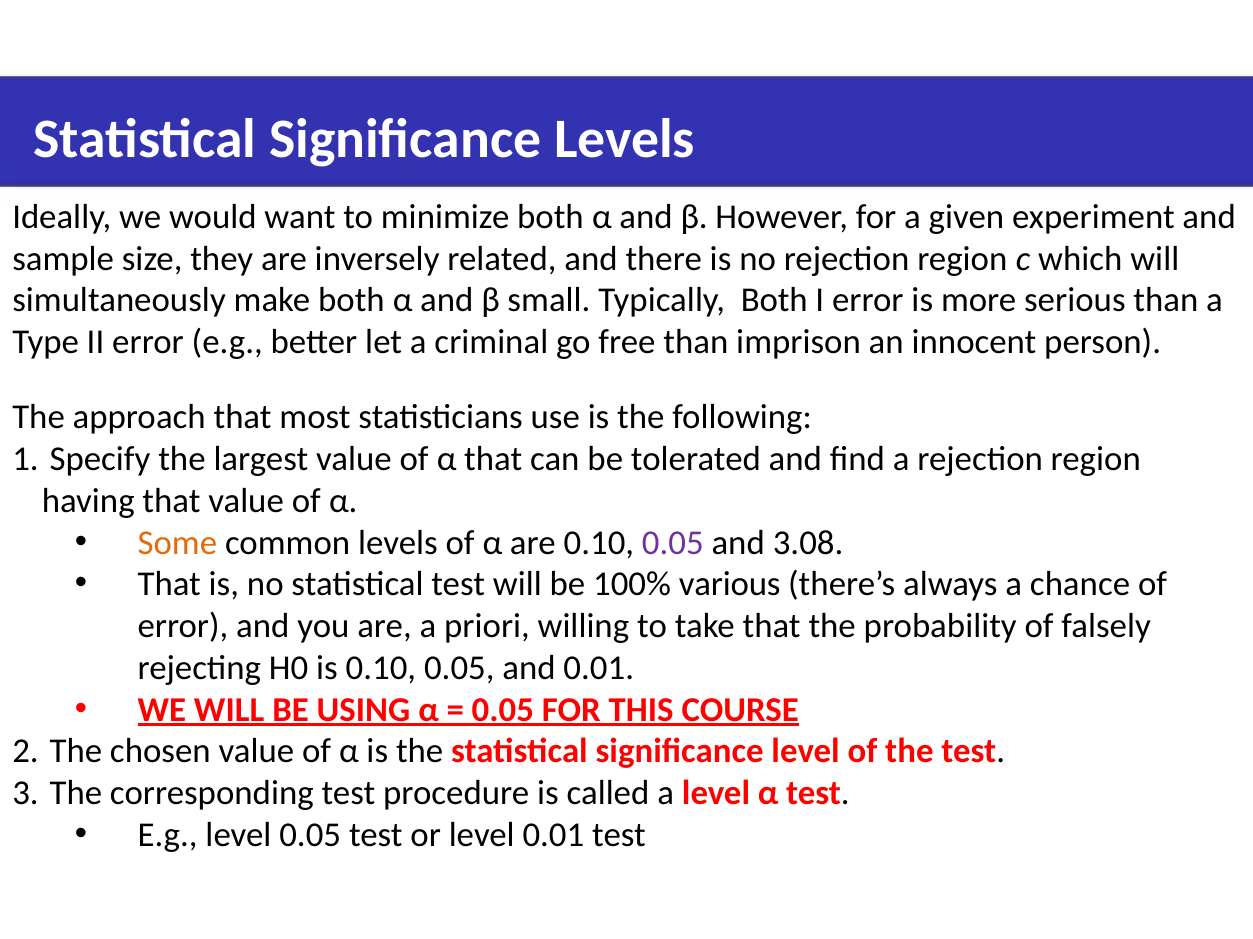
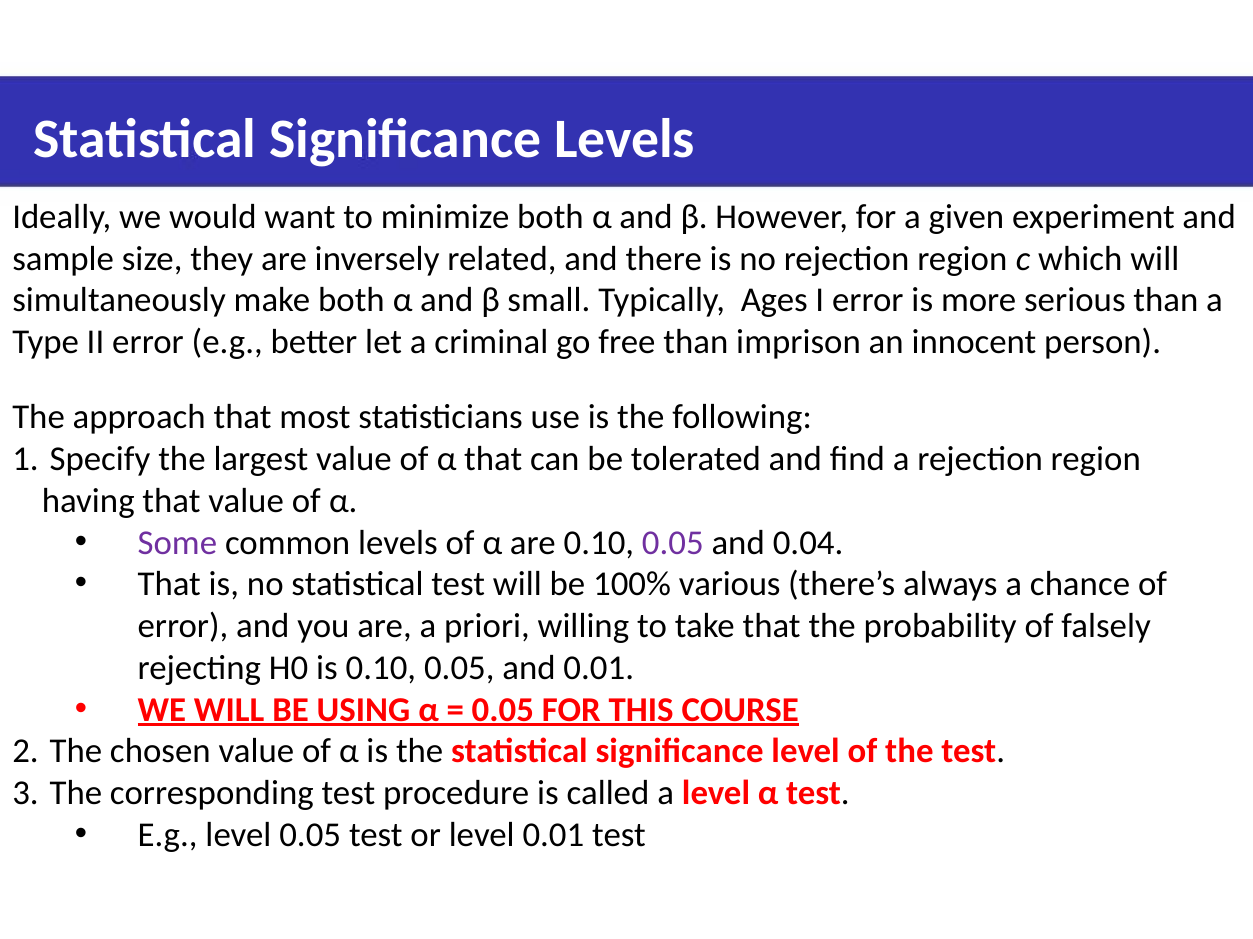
Typically Both: Both -> Ages
Some colour: orange -> purple
3.08: 3.08 -> 0.04
